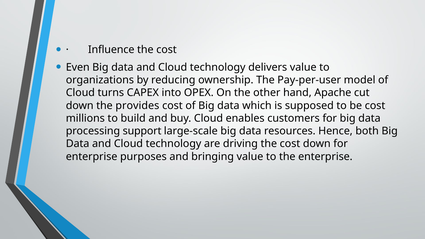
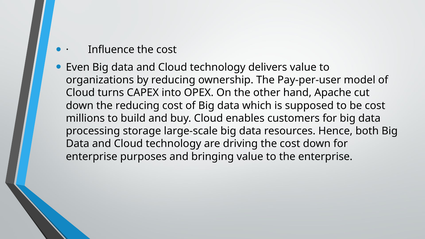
the provides: provides -> reducing
support: support -> storage
